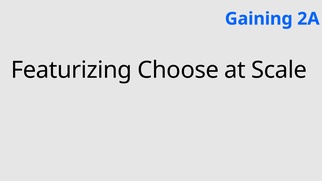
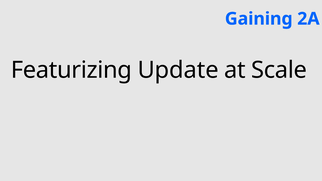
Choose: Choose -> Update
